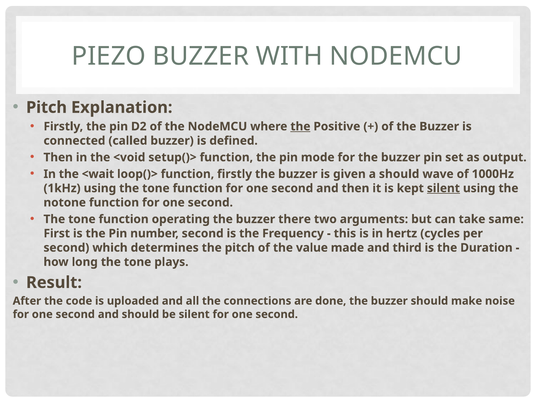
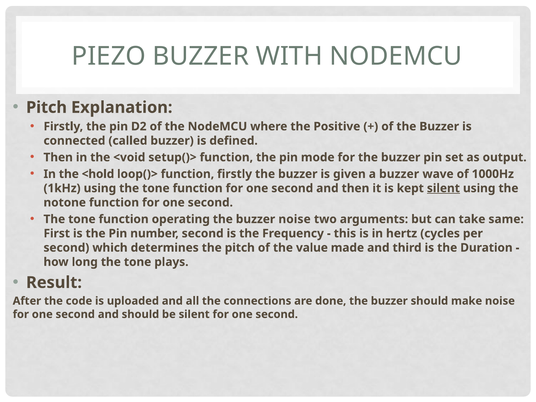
the at (300, 126) underline: present -> none
<wait: <wait -> <hold
a should: should -> buzzer
buzzer there: there -> noise
